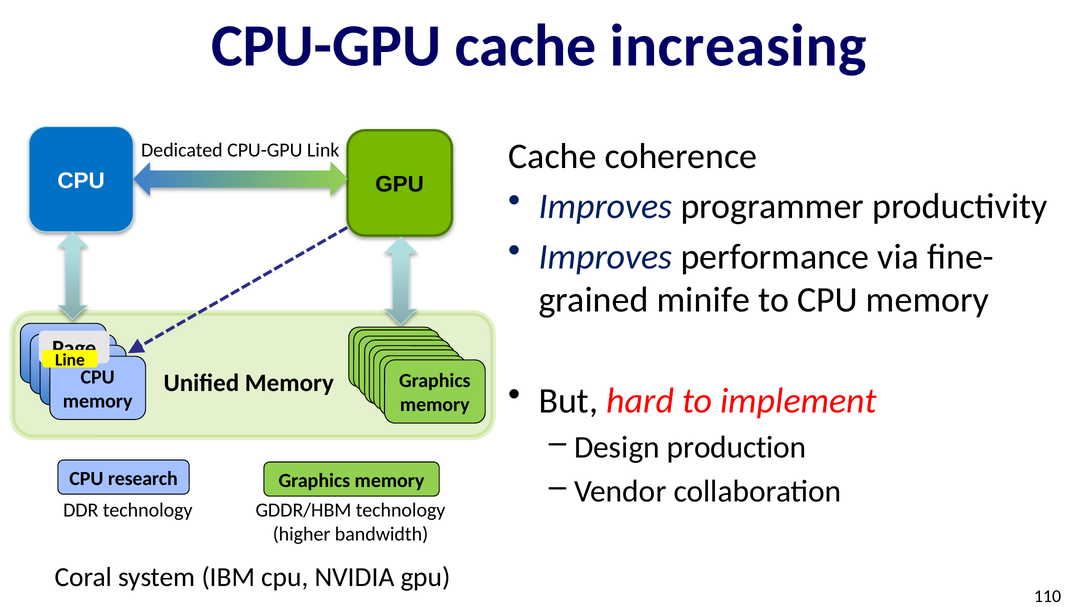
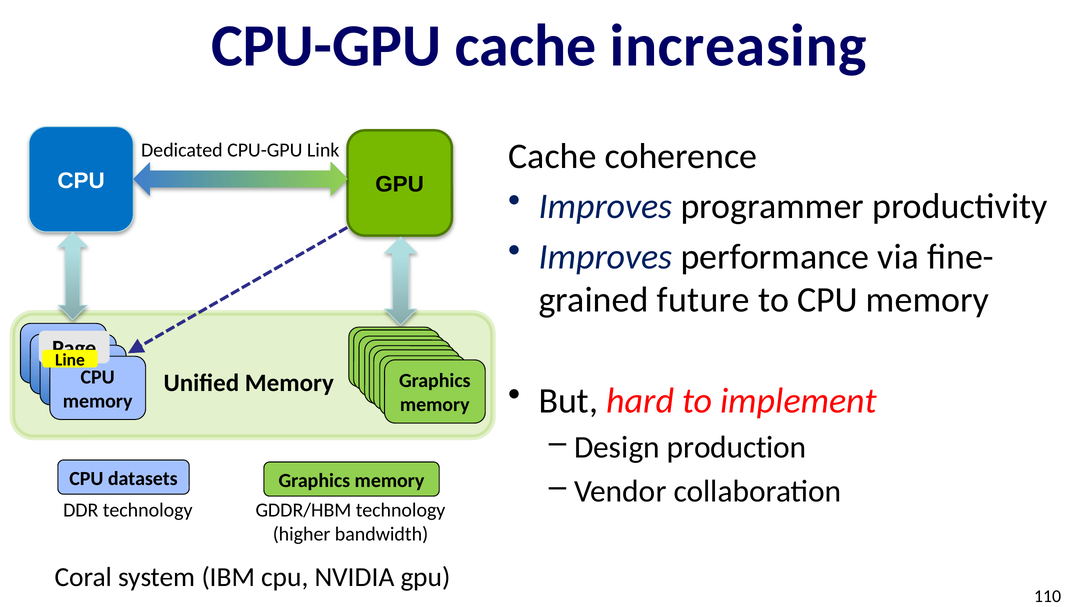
minife: minife -> future
research: research -> datasets
